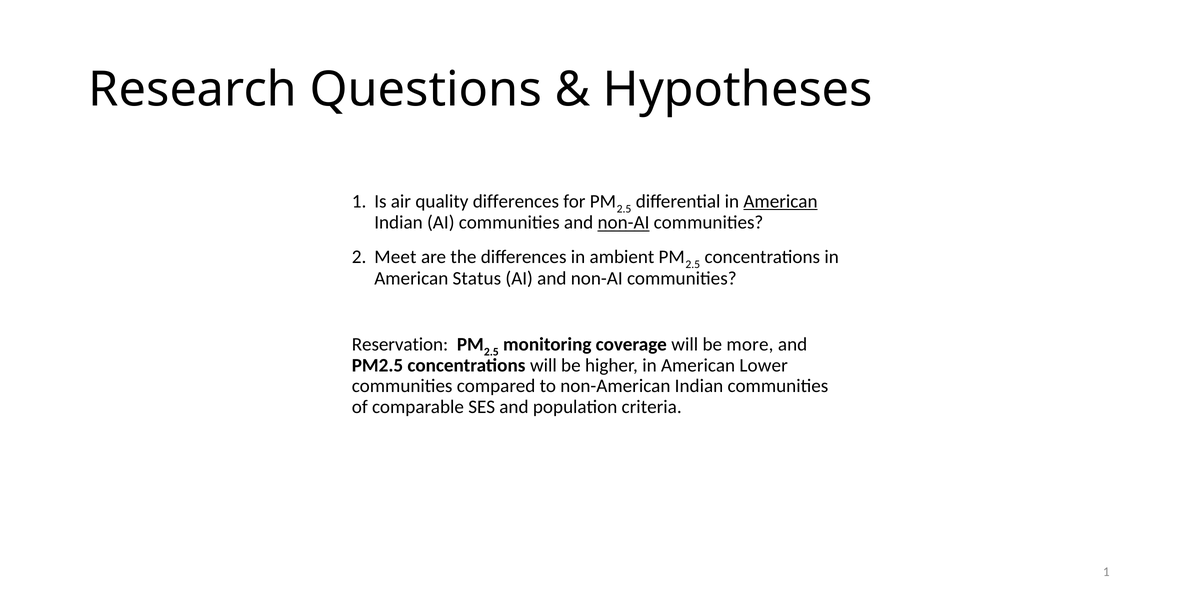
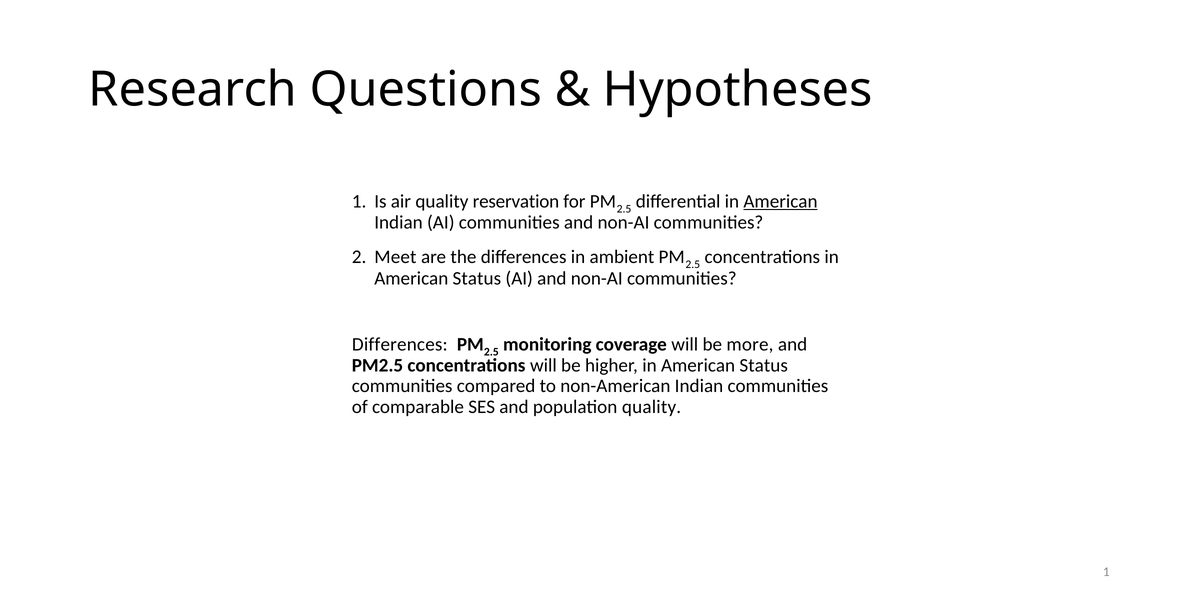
quality differences: differences -> reservation
non-AI at (623, 223) underline: present -> none
Reservation at (400, 344): Reservation -> Differences
higher in American Lower: Lower -> Status
population criteria: criteria -> quality
